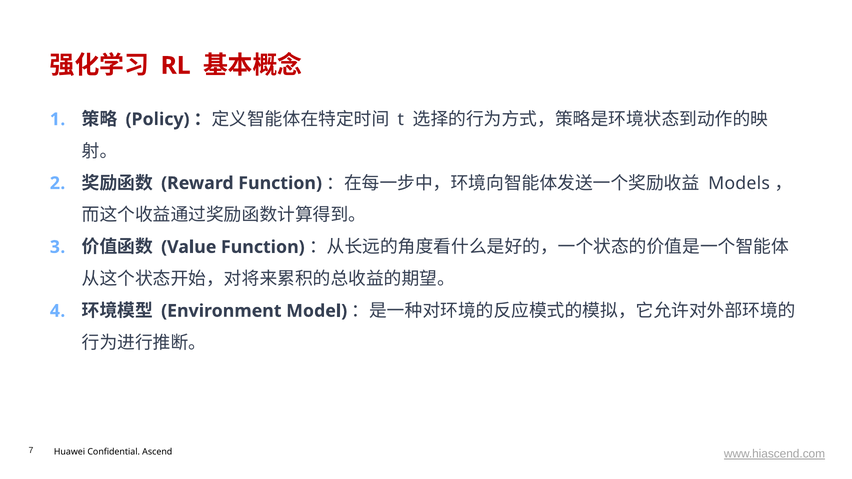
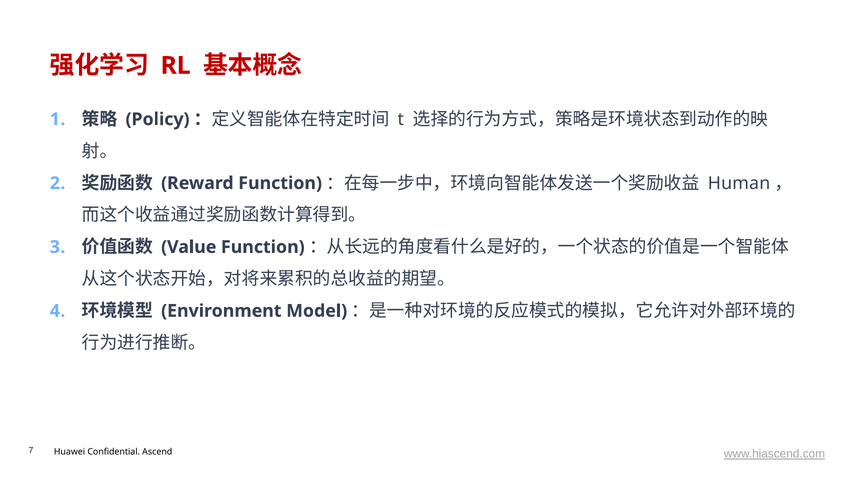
Models: Models -> Human
